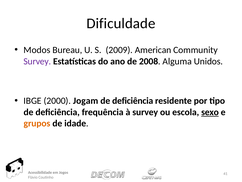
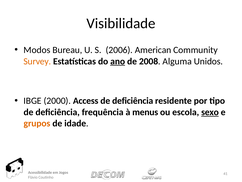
Dificuldade: Dificuldade -> Visibilidade
2009: 2009 -> 2006
Survey at (37, 61) colour: purple -> orange
ano underline: none -> present
Jogam: Jogam -> Access
à survey: survey -> menus
